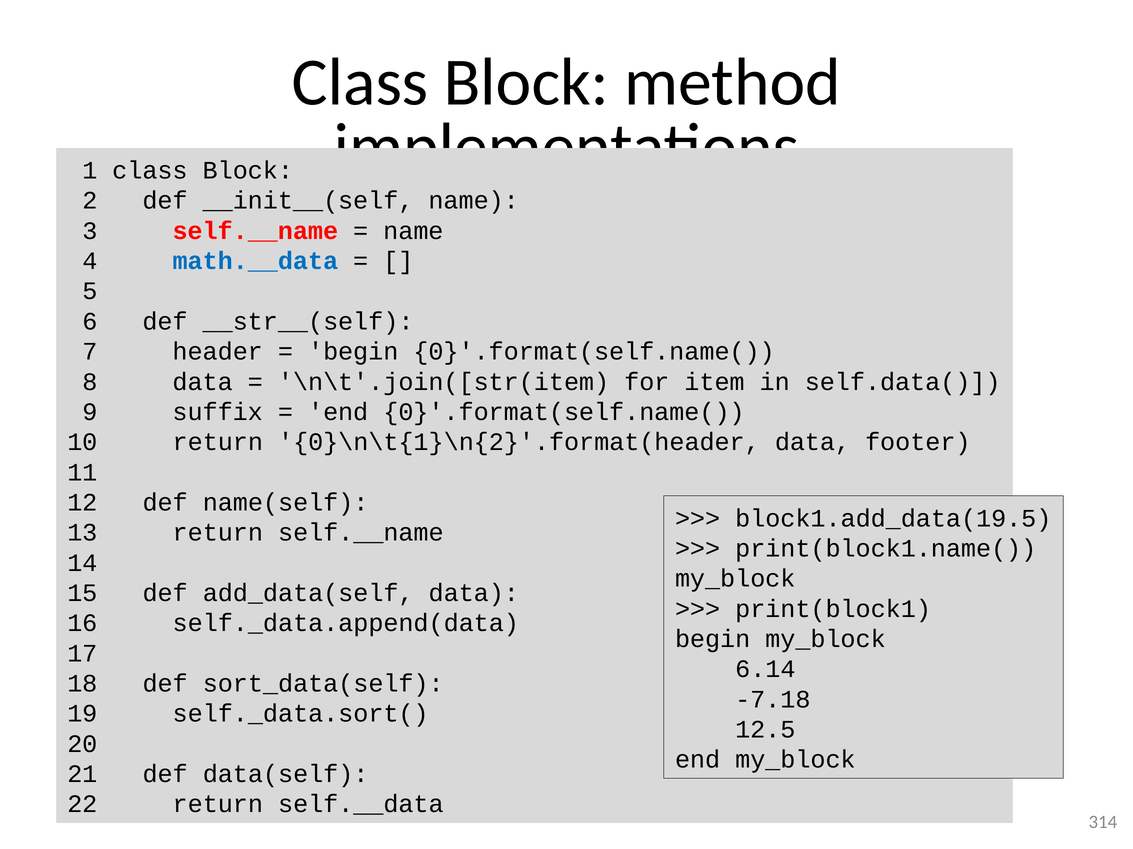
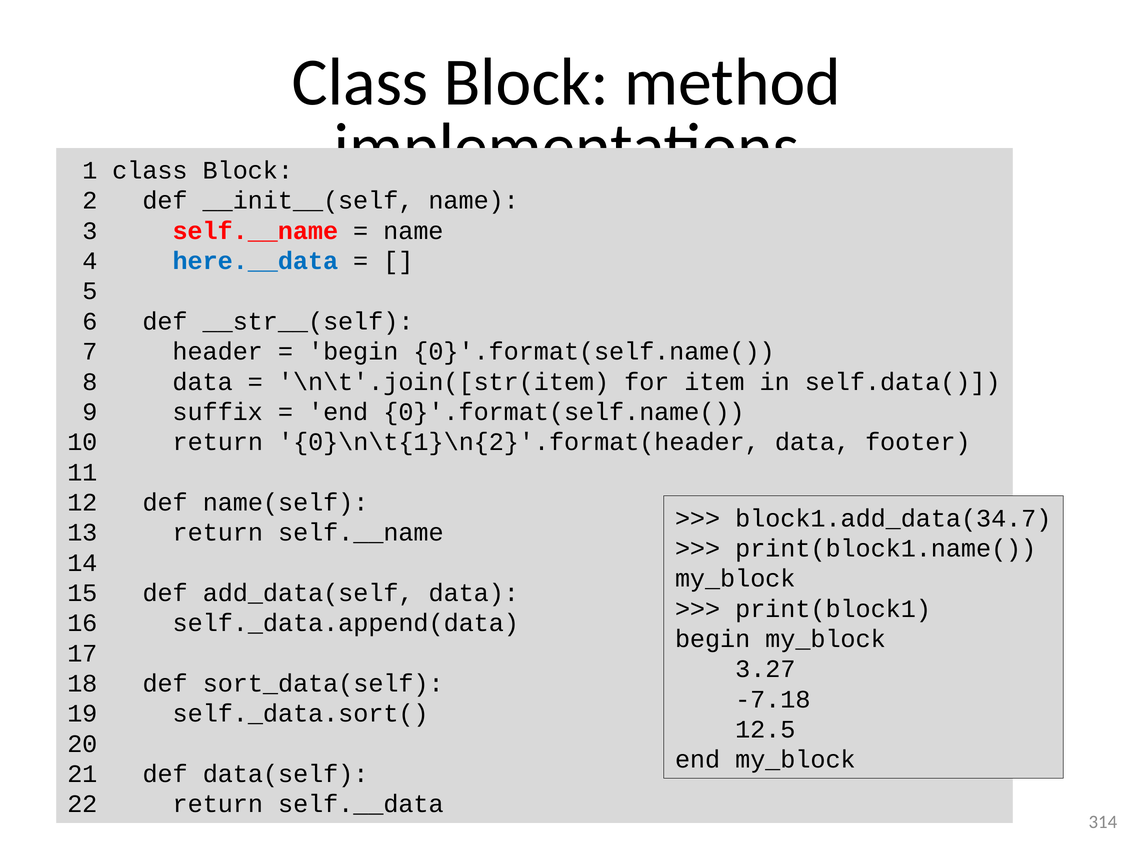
math.__data: math.__data -> here.__data
block1.add_data(19.5: block1.add_data(19.5 -> block1.add_data(34.7
6.14: 6.14 -> 3.27
